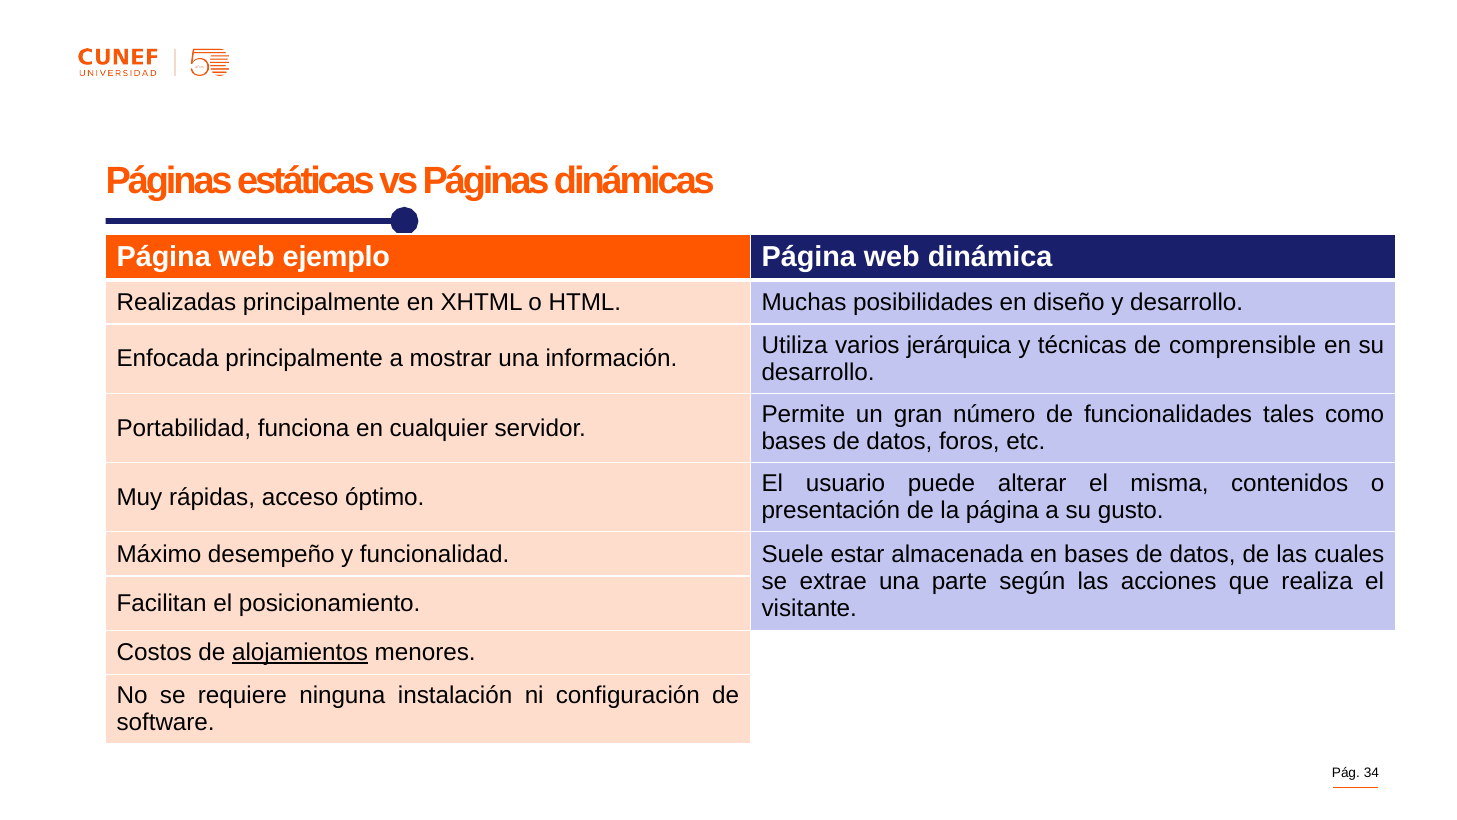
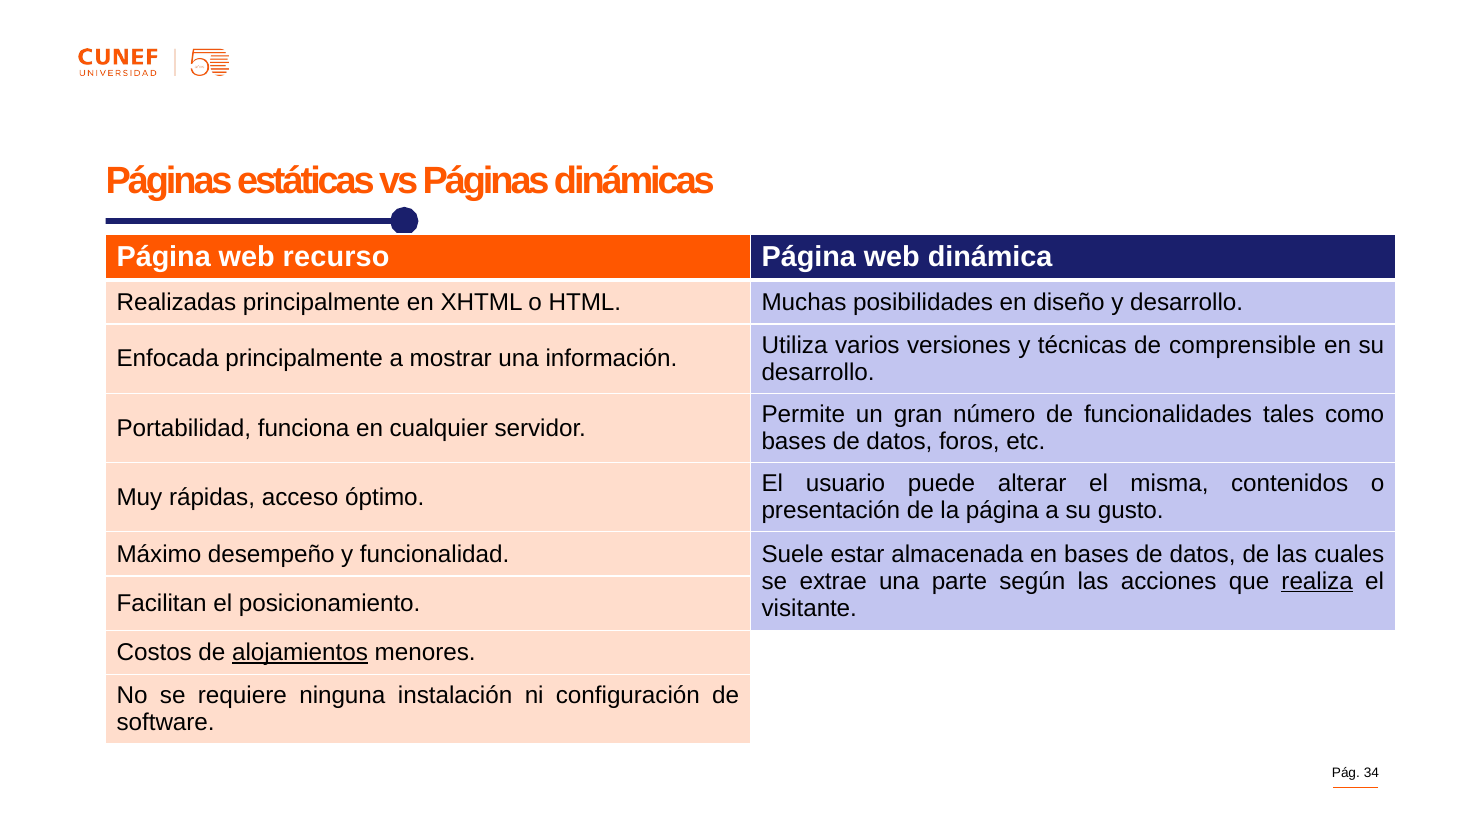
ejemplo: ejemplo -> recurso
jerárquica: jerárquica -> versiones
realiza underline: none -> present
